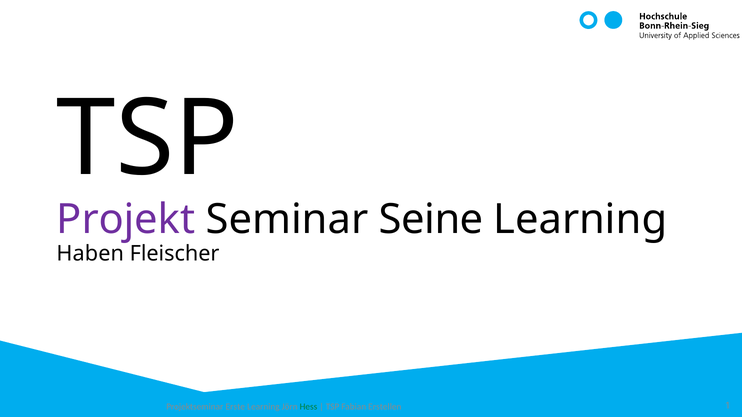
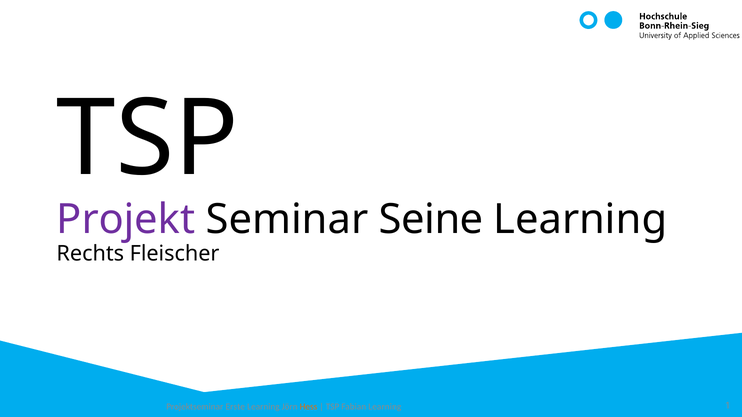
Haben: Haben -> Rechts
Hess colour: green -> orange
Fabian Erstellen: Erstellen -> Learning
